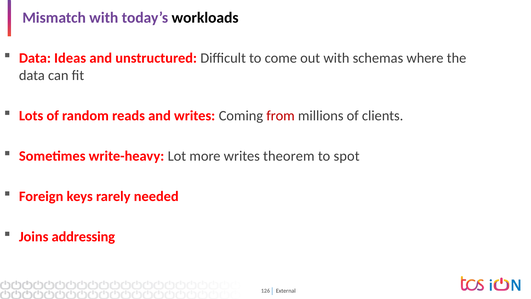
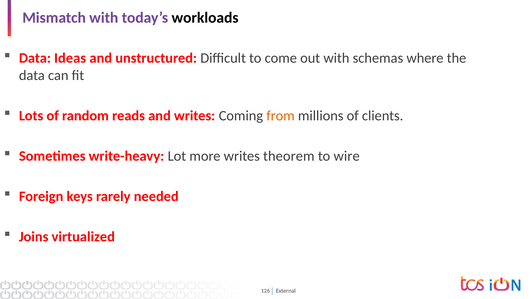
from colour: red -> orange
spot: spot -> wire
addressing: addressing -> virtualized
